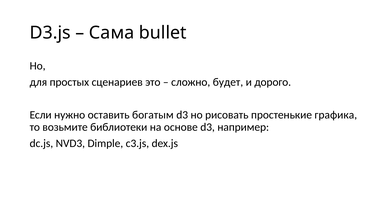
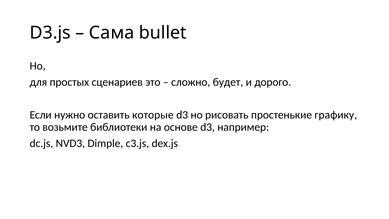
богатым: богатым -> которые
графика: графика -> графику
